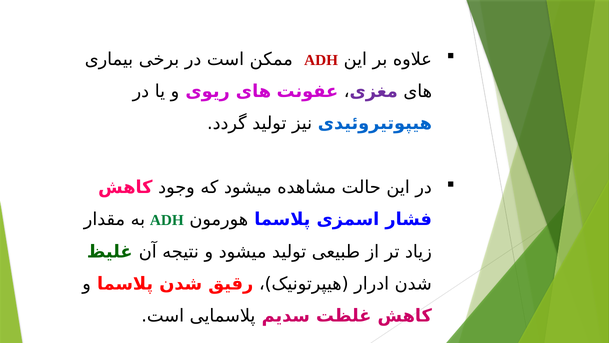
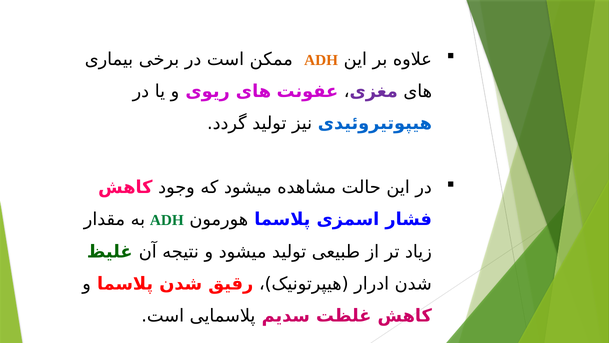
ADH at (321, 60) colour: red -> orange
